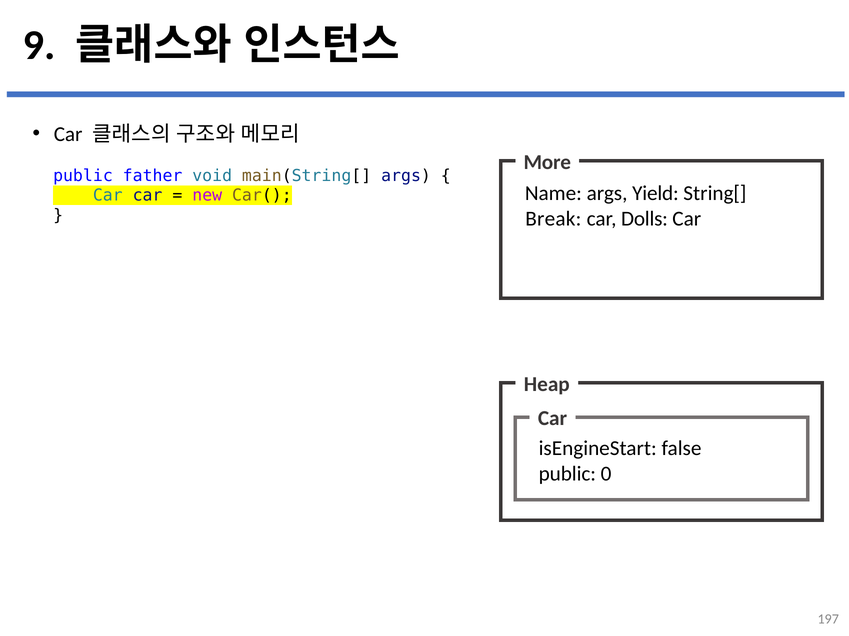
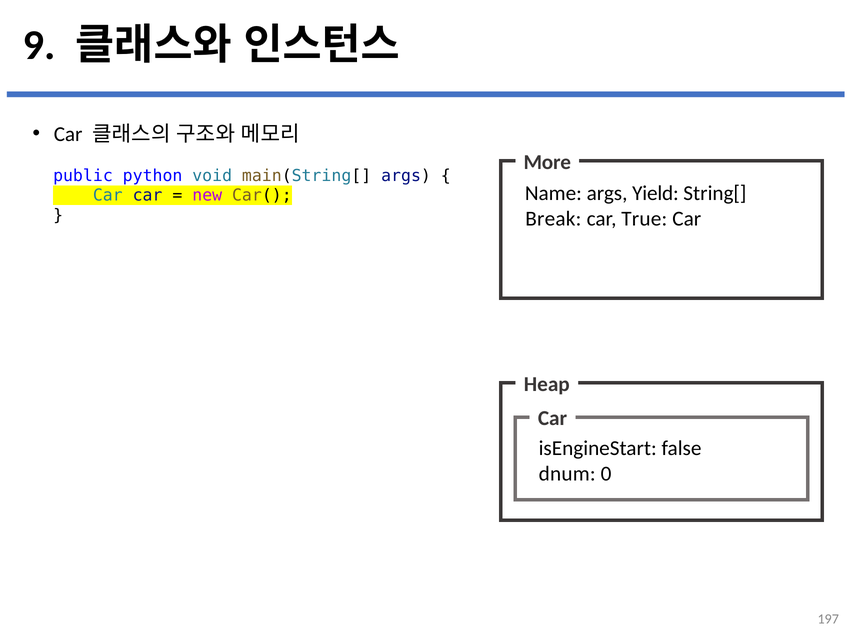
father: father -> python
Dolls: Dolls -> True
public at (567, 474): public -> dnum
